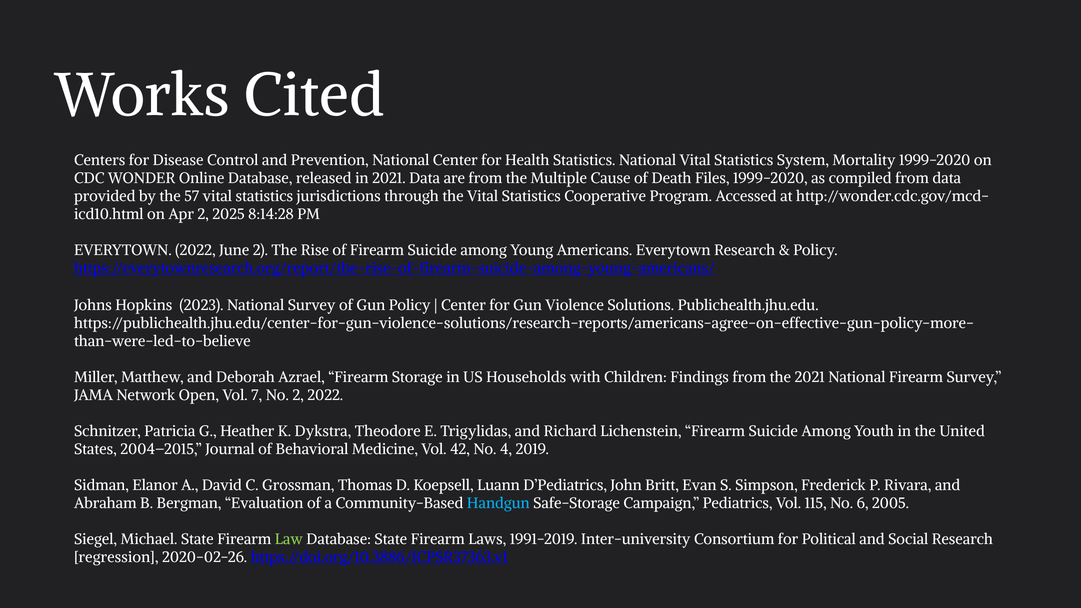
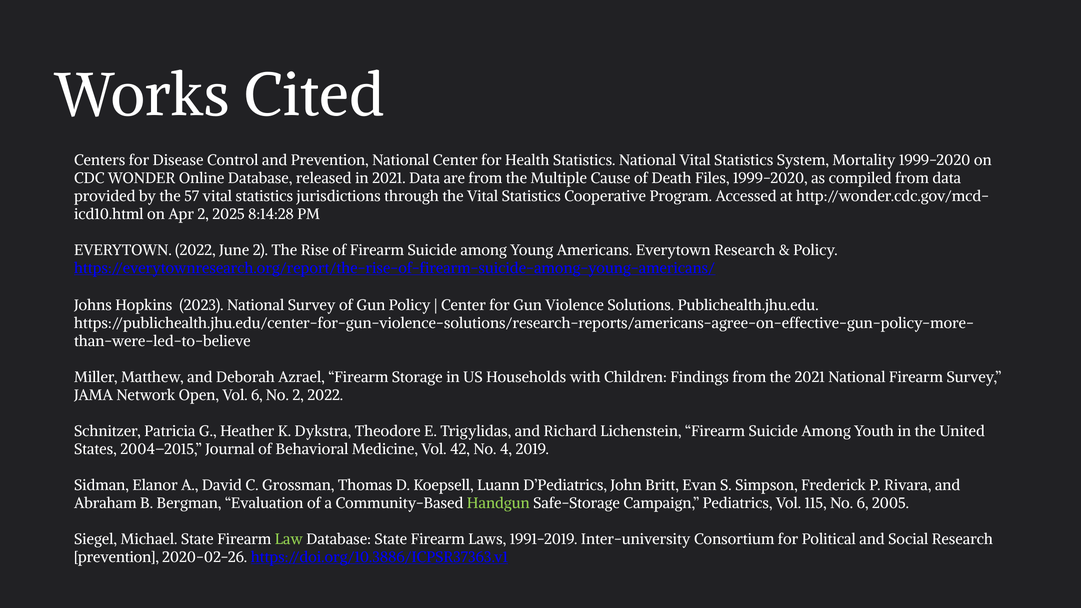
Vol 7: 7 -> 6
Handgun colour: light blue -> light green
regression at (116, 557): regression -> prevention
